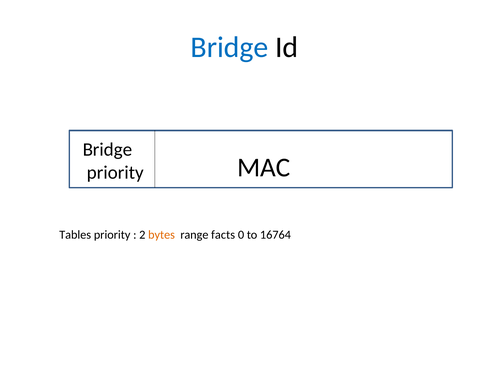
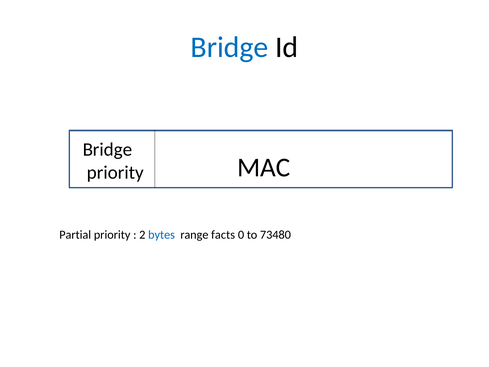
Tables: Tables -> Partial
bytes colour: orange -> blue
16764: 16764 -> 73480
